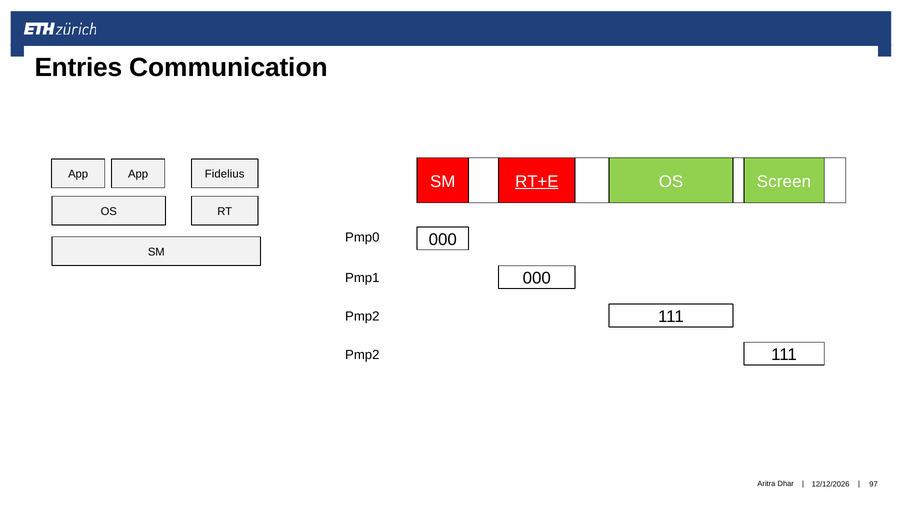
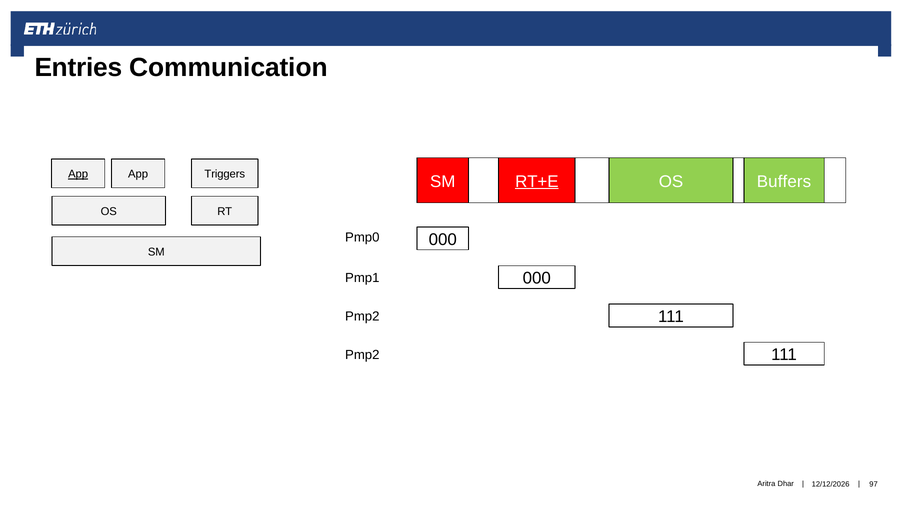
App at (78, 174) underline: none -> present
Fidelius: Fidelius -> Triggers
Screen: Screen -> Buffers
